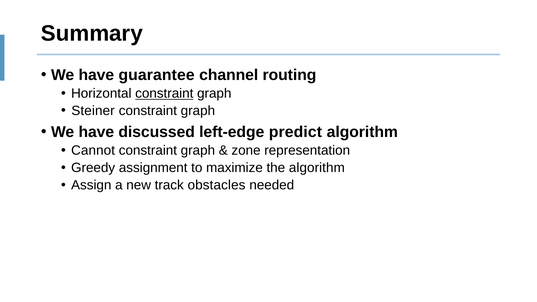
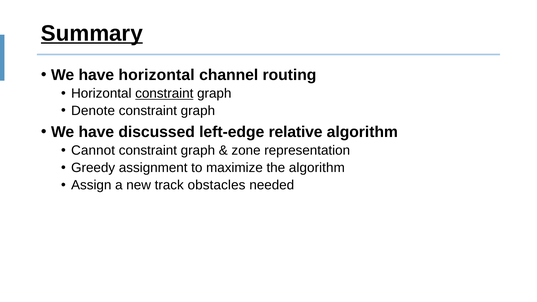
Summary underline: none -> present
have guarantee: guarantee -> horizontal
Steiner: Steiner -> Denote
predict: predict -> relative
